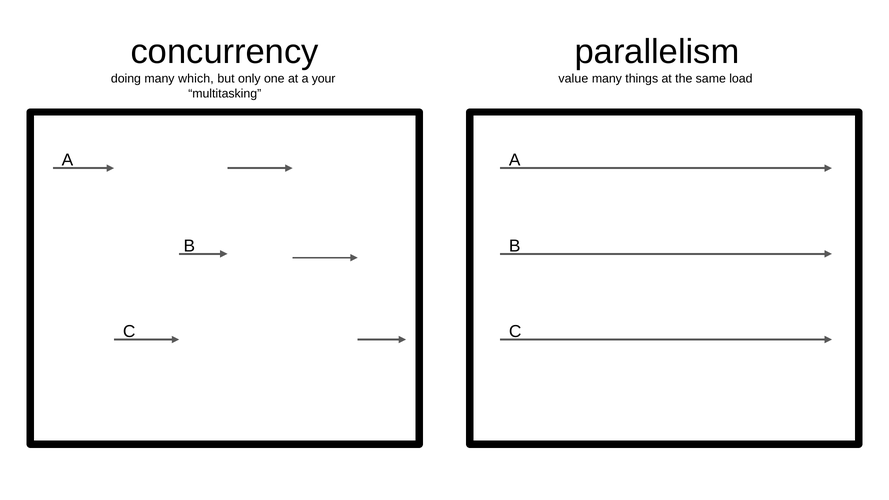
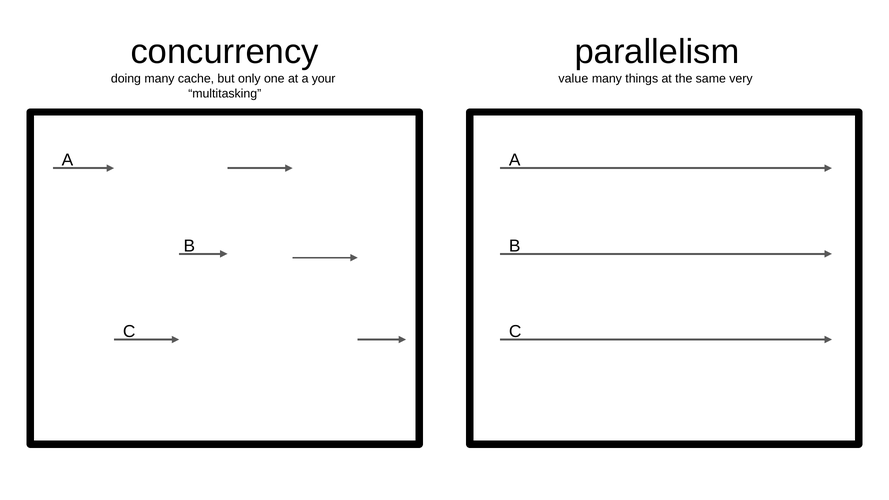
which: which -> cache
load: load -> very
